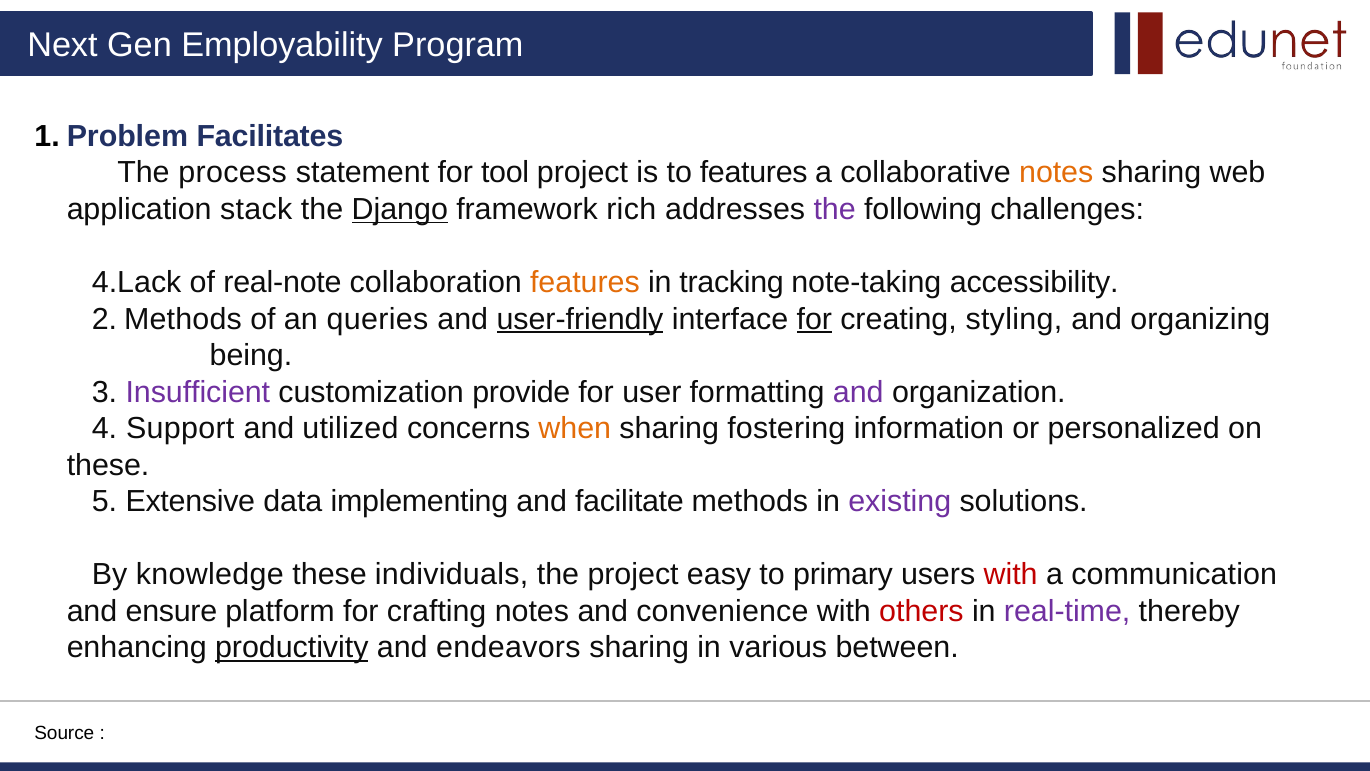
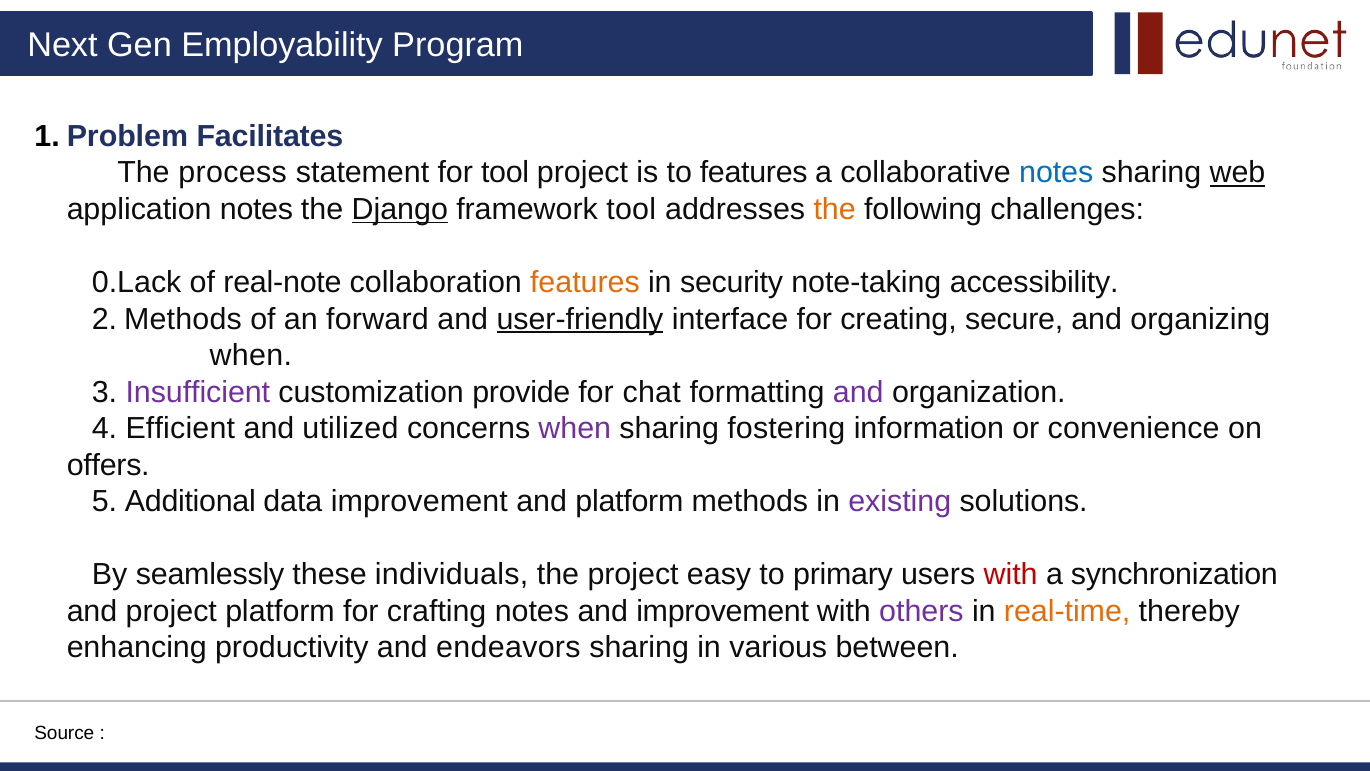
notes at (1056, 173) colour: orange -> blue
web underline: none -> present
application stack: stack -> notes
framework rich: rich -> tool
the at (835, 209) colour: purple -> orange
4.Lack: 4.Lack -> 0.Lack
tracking: tracking -> security
queries: queries -> forward
for at (814, 319) underline: present -> none
styling: styling -> secure
being at (251, 355): being -> when
user: user -> chat
Support: Support -> Efficient
when at (575, 428) colour: orange -> purple
personalized: personalized -> convenience
these at (108, 465): these -> offers
Extensive: Extensive -> Additional
data implementing: implementing -> improvement
and facilitate: facilitate -> platform
knowledge: knowledge -> seamlessly
communication: communication -> synchronization
and ensure: ensure -> project
and convenience: convenience -> improvement
others colour: red -> purple
real-time colour: purple -> orange
productivity underline: present -> none
